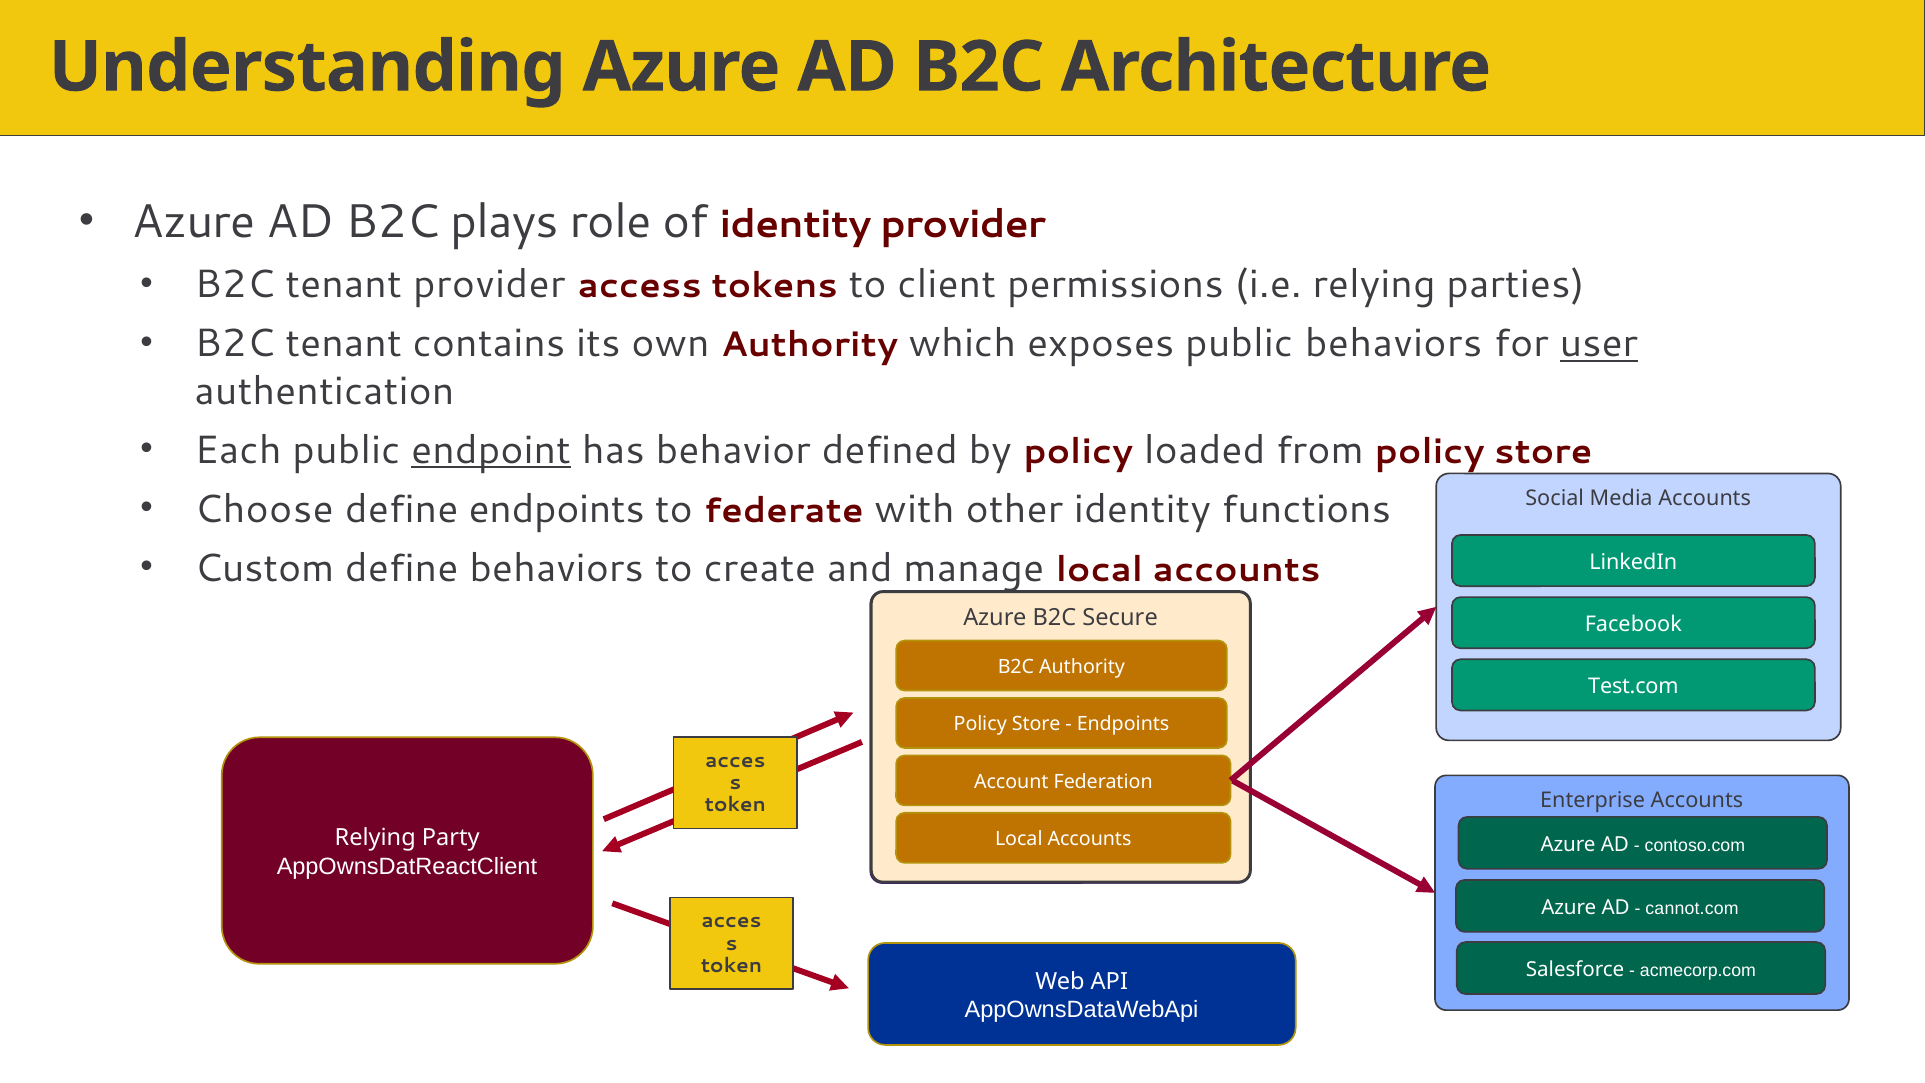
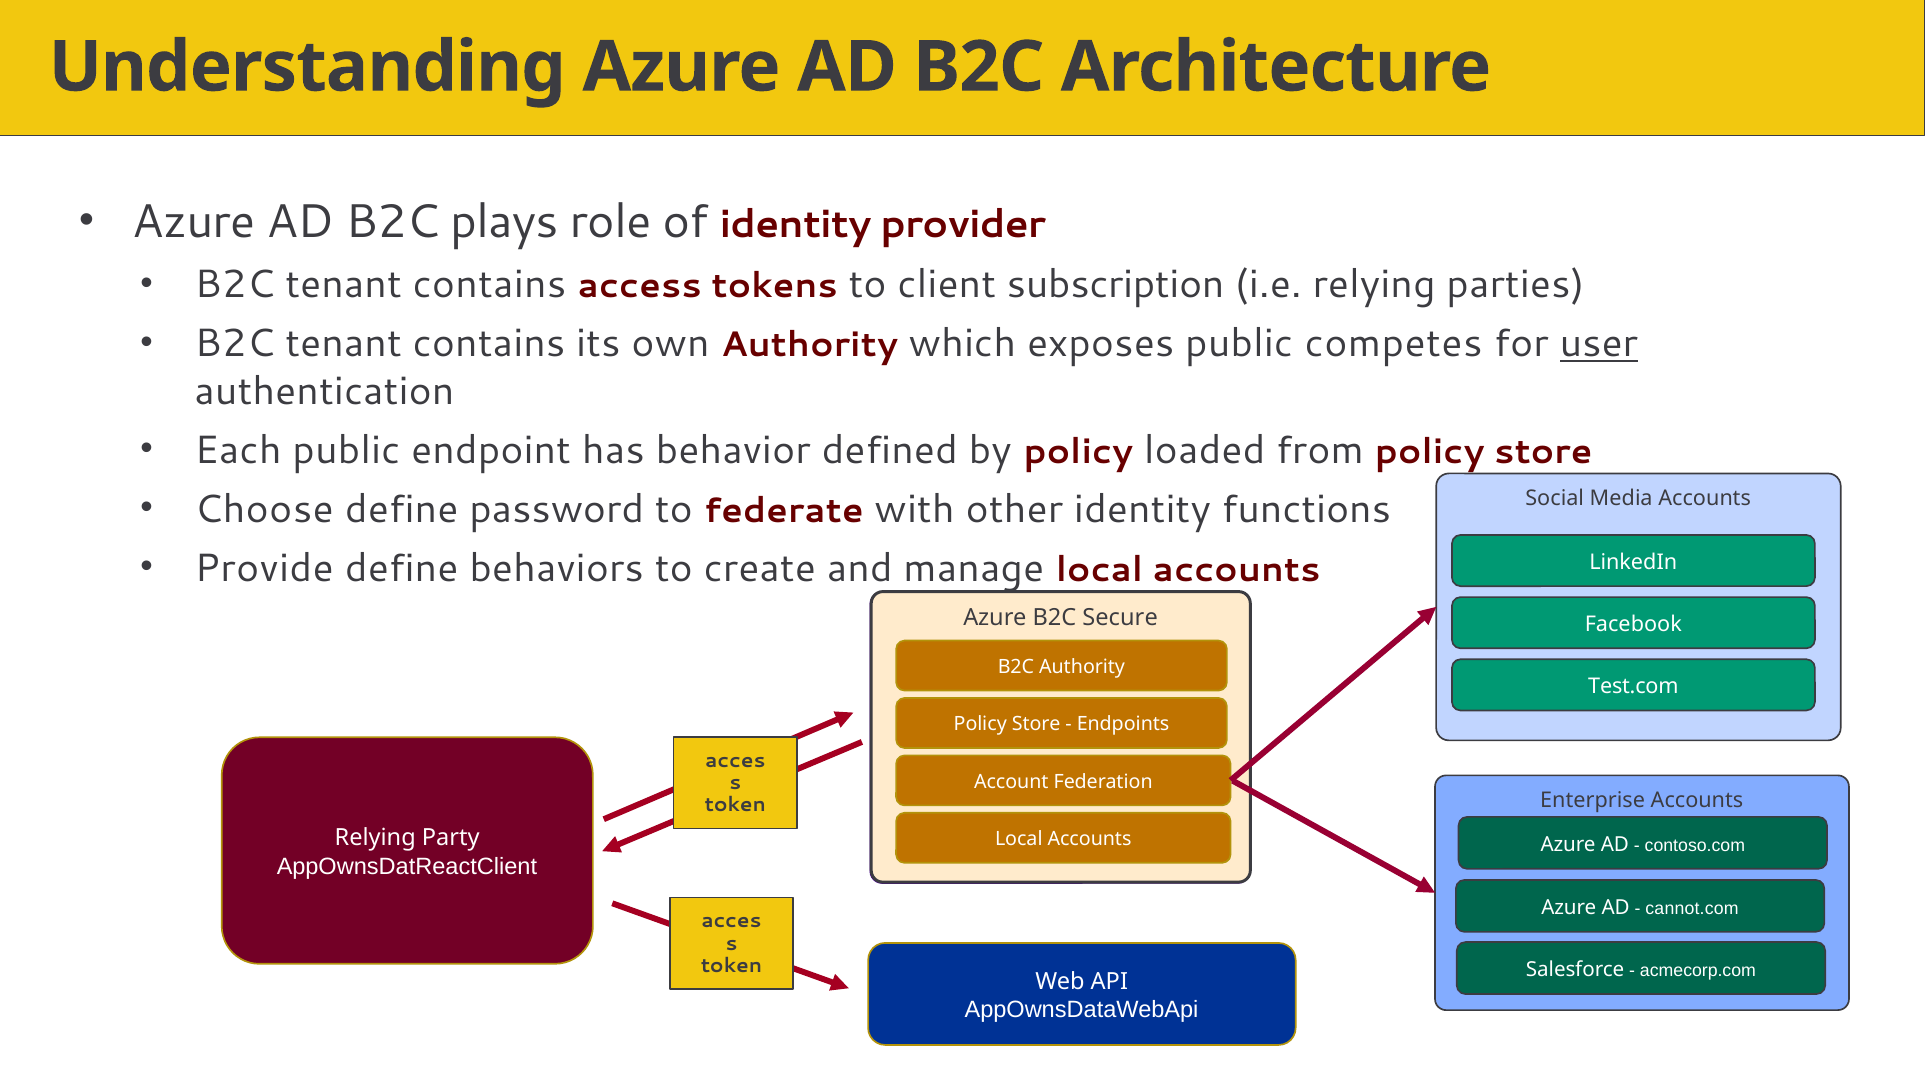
provider at (489, 285): provider -> contains
permissions: permissions -> subscription
public behaviors: behaviors -> competes
endpoint underline: present -> none
define endpoints: endpoints -> password
Custom: Custom -> Provide
